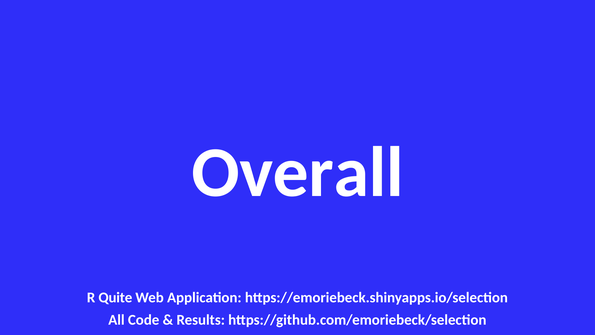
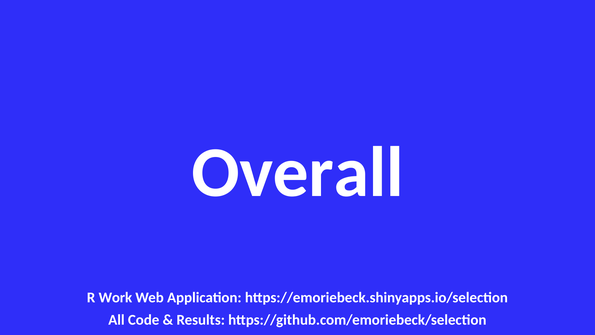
Quite: Quite -> Work
